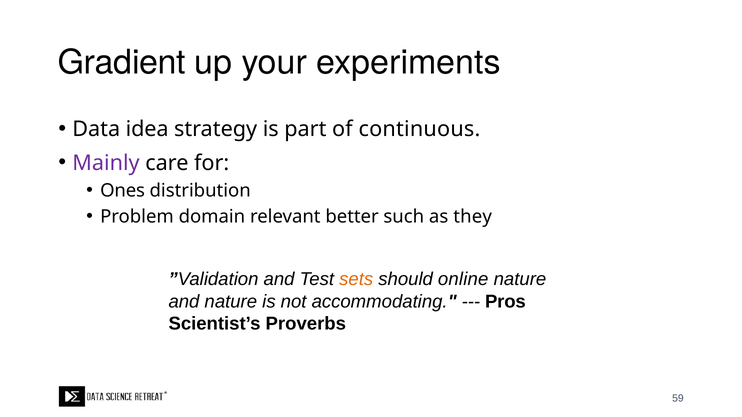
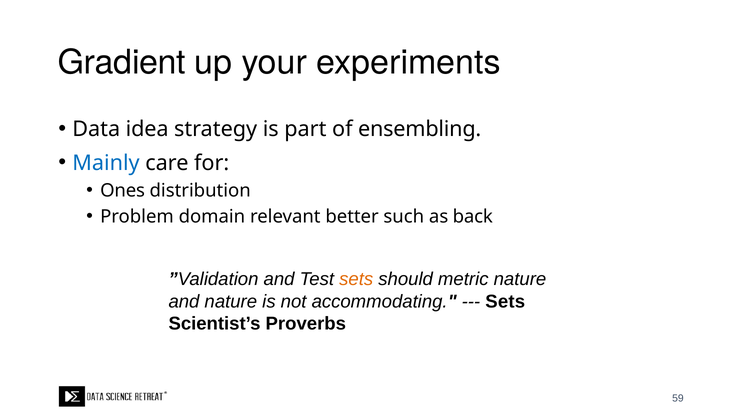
continuous: continuous -> ensembling
Mainly colour: purple -> blue
they: they -> back
online: online -> metric
Pros at (505, 302): Pros -> Sets
